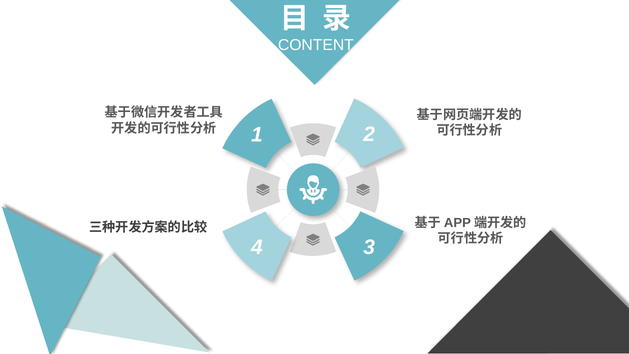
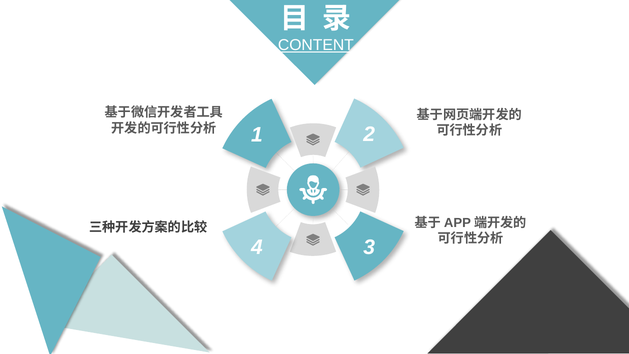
CONTENT underline: none -> present
